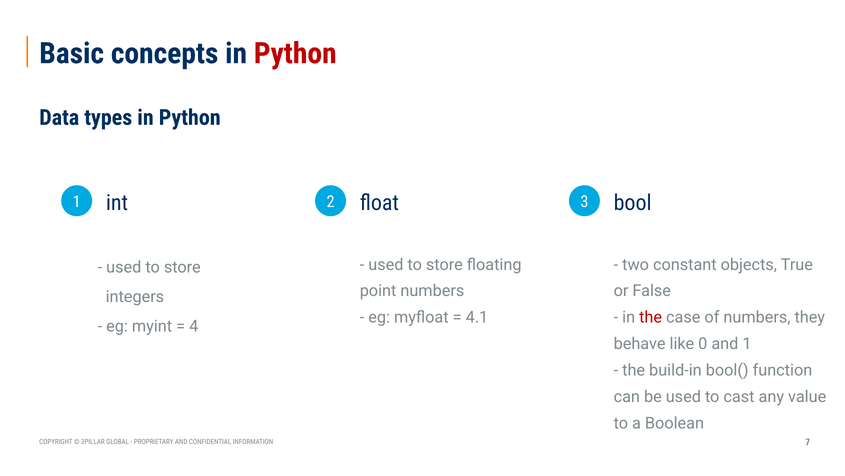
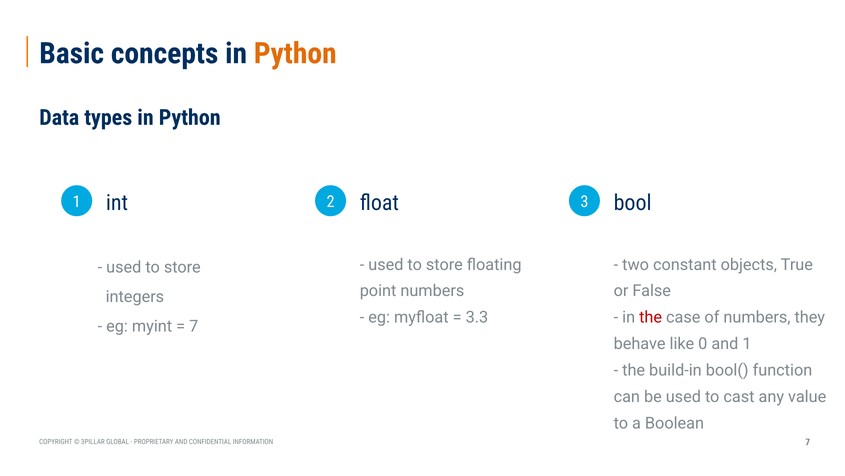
Python at (295, 53) colour: red -> orange
4.1: 4.1 -> 3.3
4 at (194, 326): 4 -> 7
